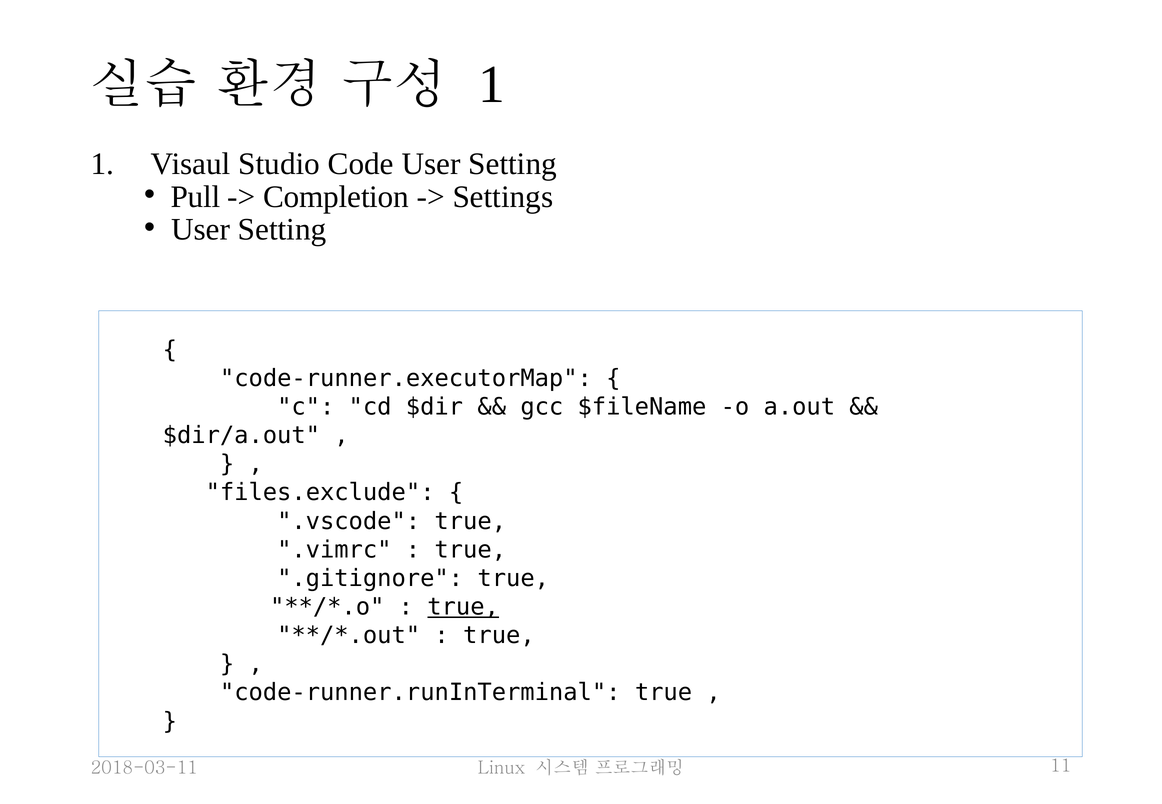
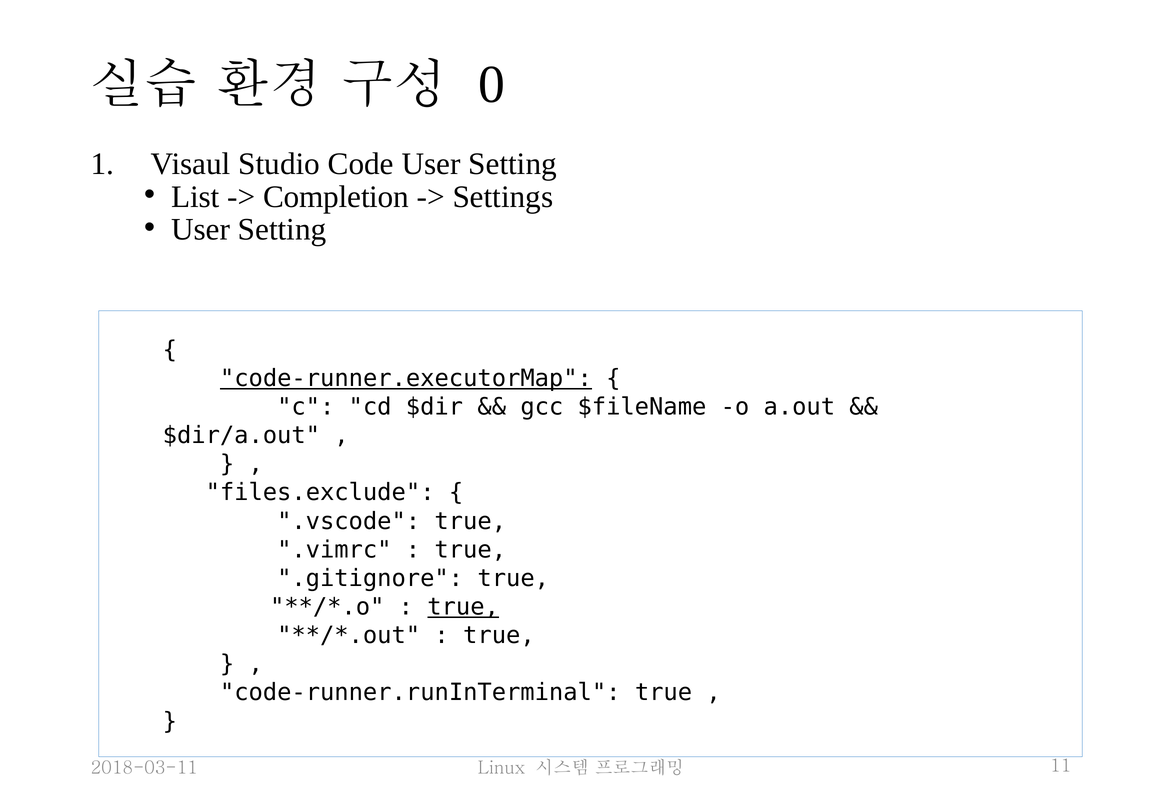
1 at (492, 85): 1 -> 0
Pull: Pull -> List
code-runner.executorMap underline: none -> present
